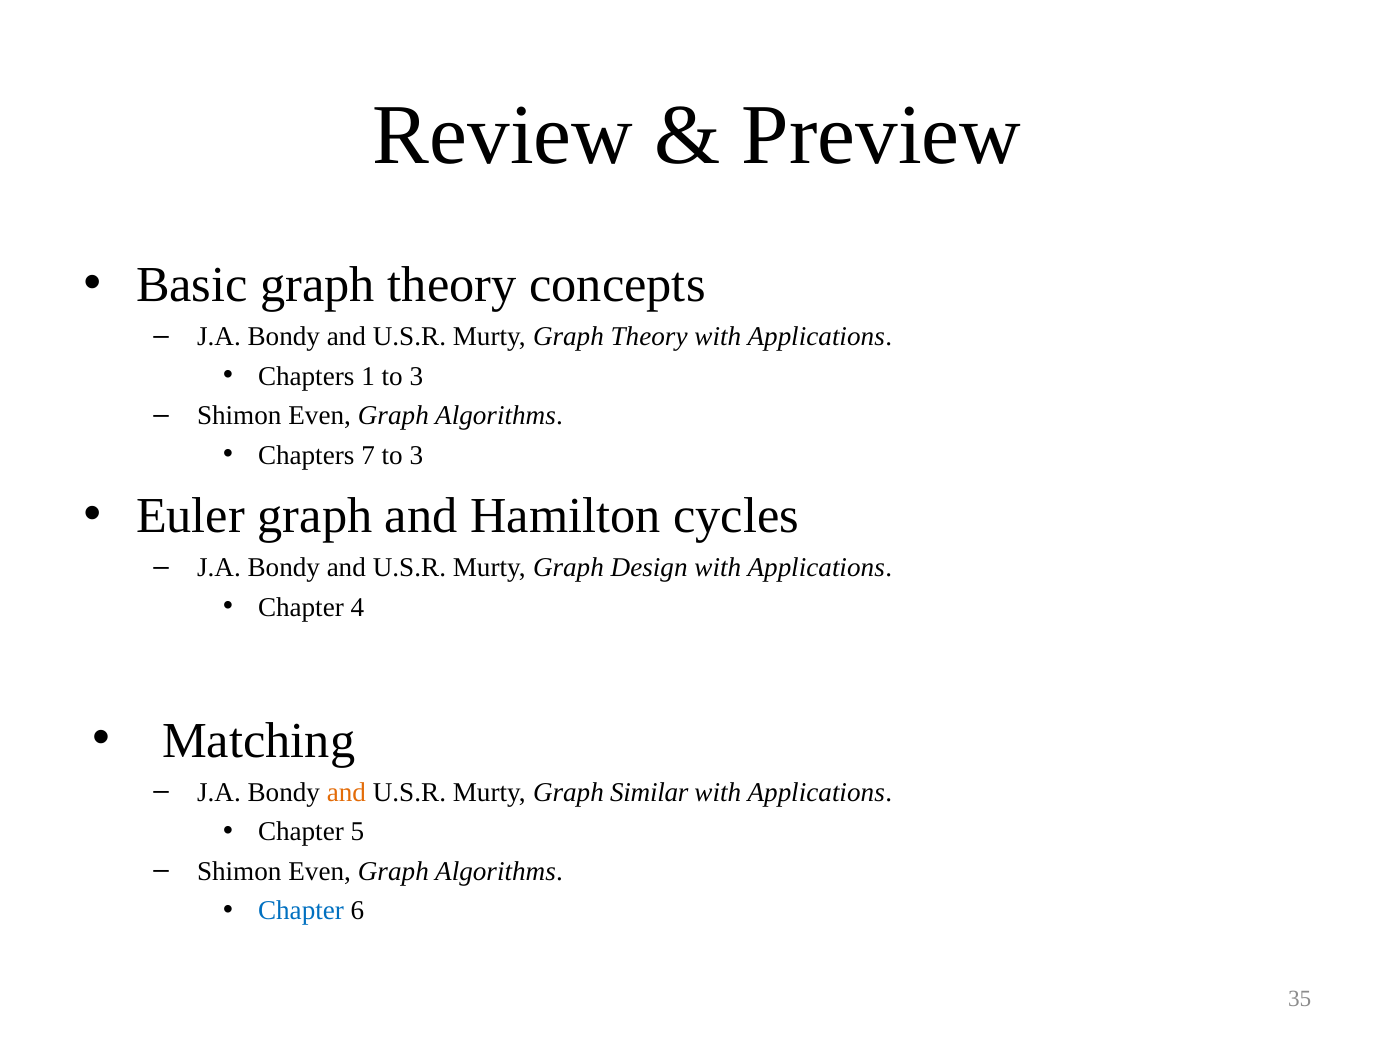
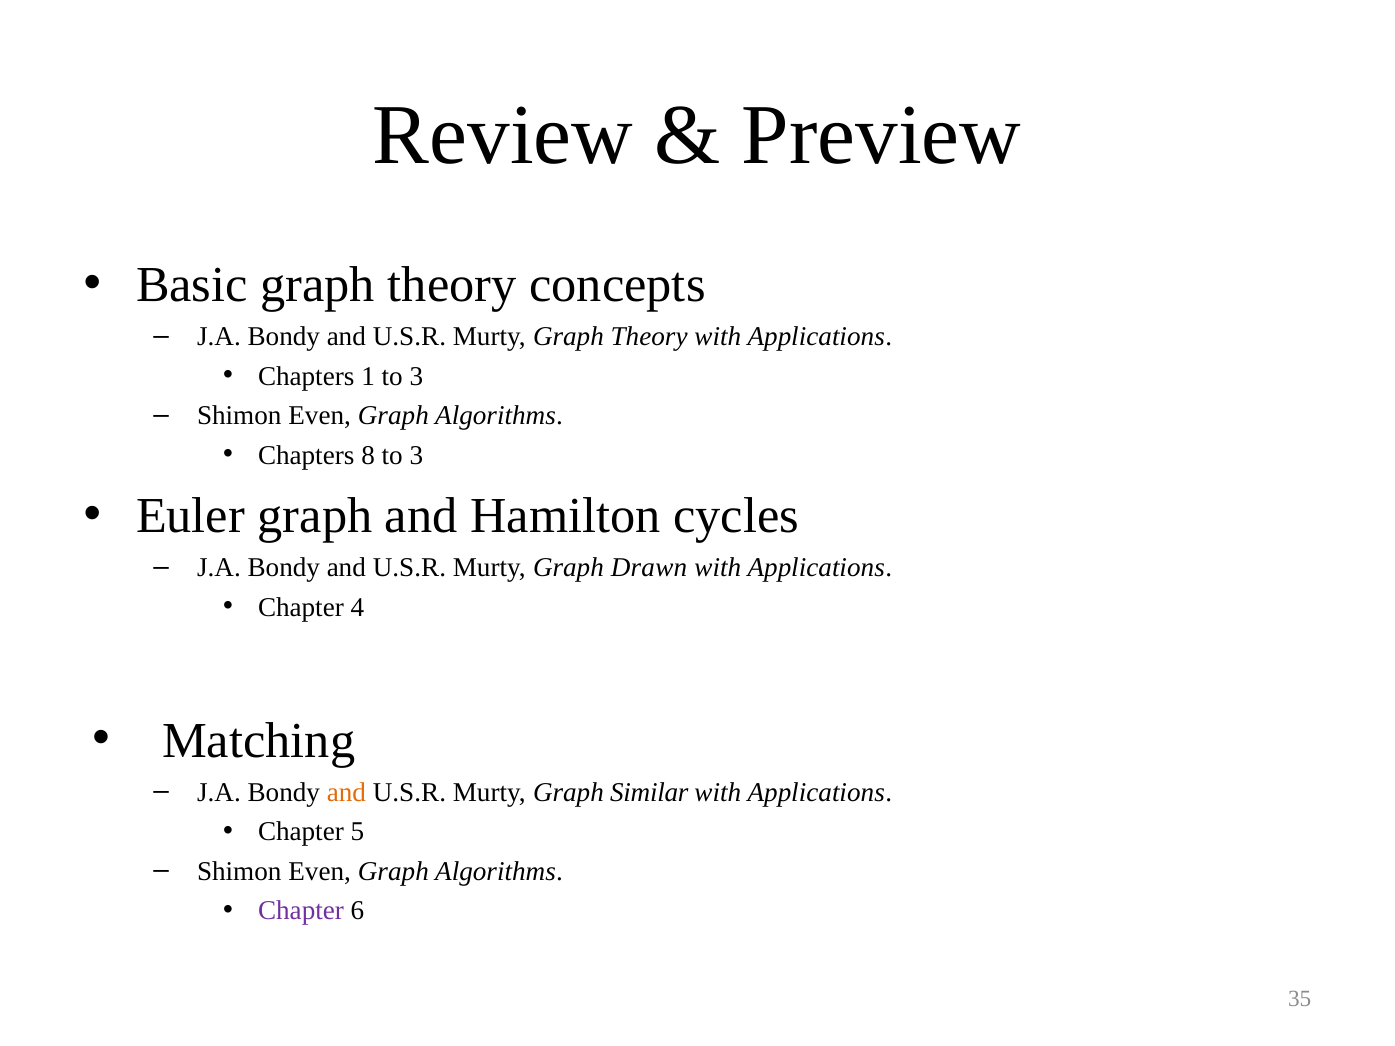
7: 7 -> 8
Design: Design -> Drawn
Chapter at (301, 911) colour: blue -> purple
